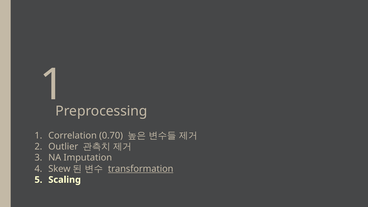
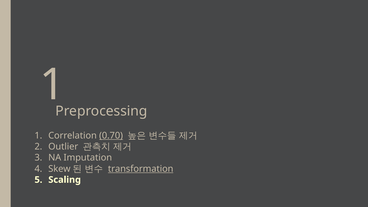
0.70 underline: none -> present
